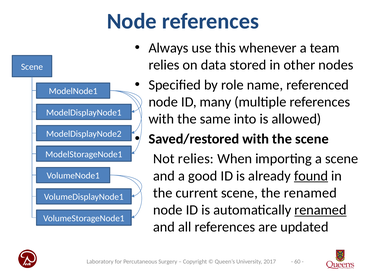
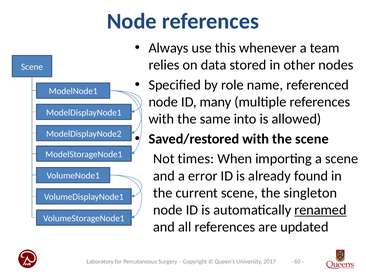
Not relies: relies -> times
good: good -> error
found underline: present -> none
the renamed: renamed -> singleton
